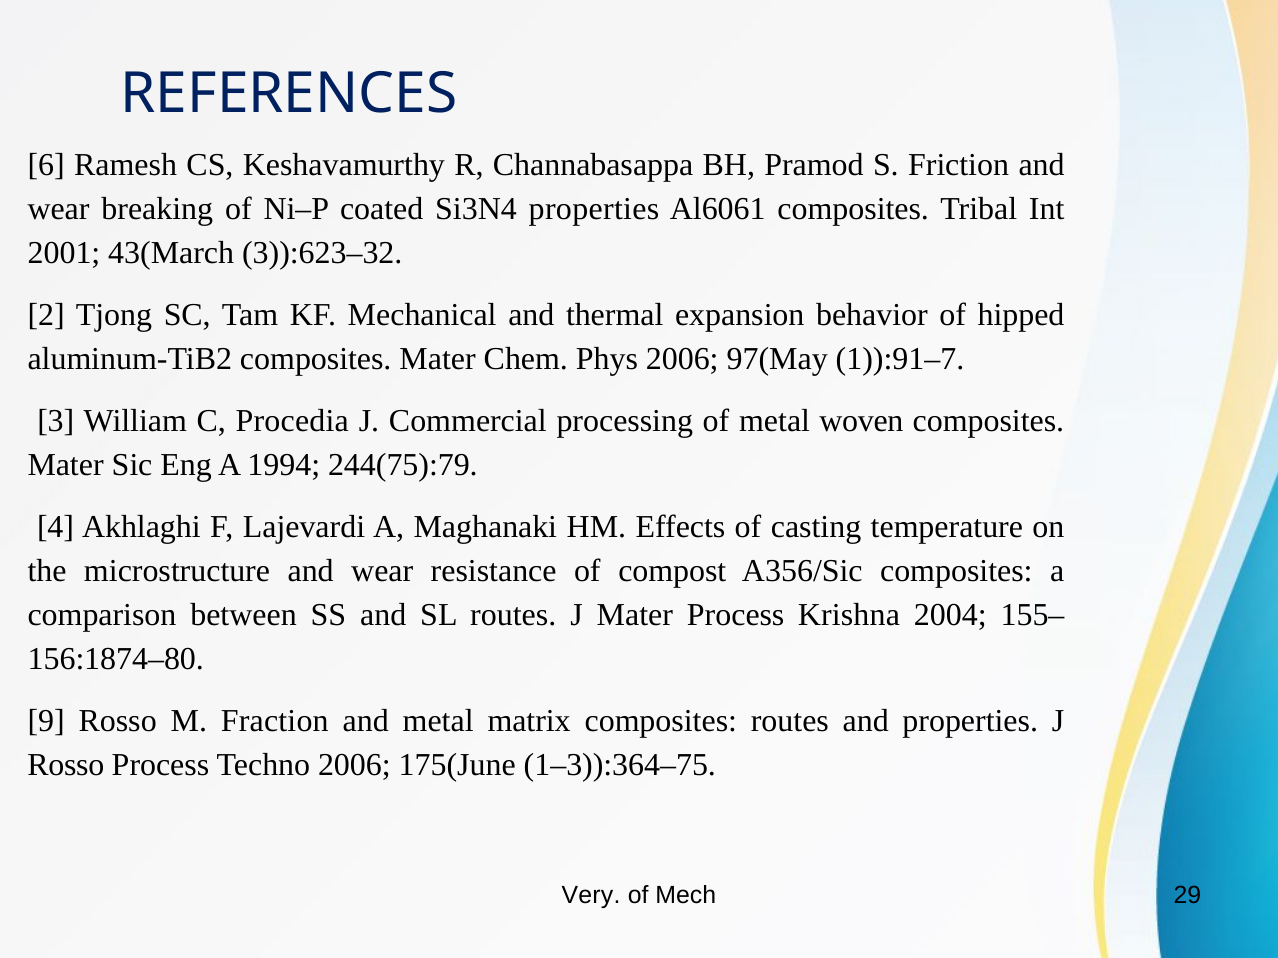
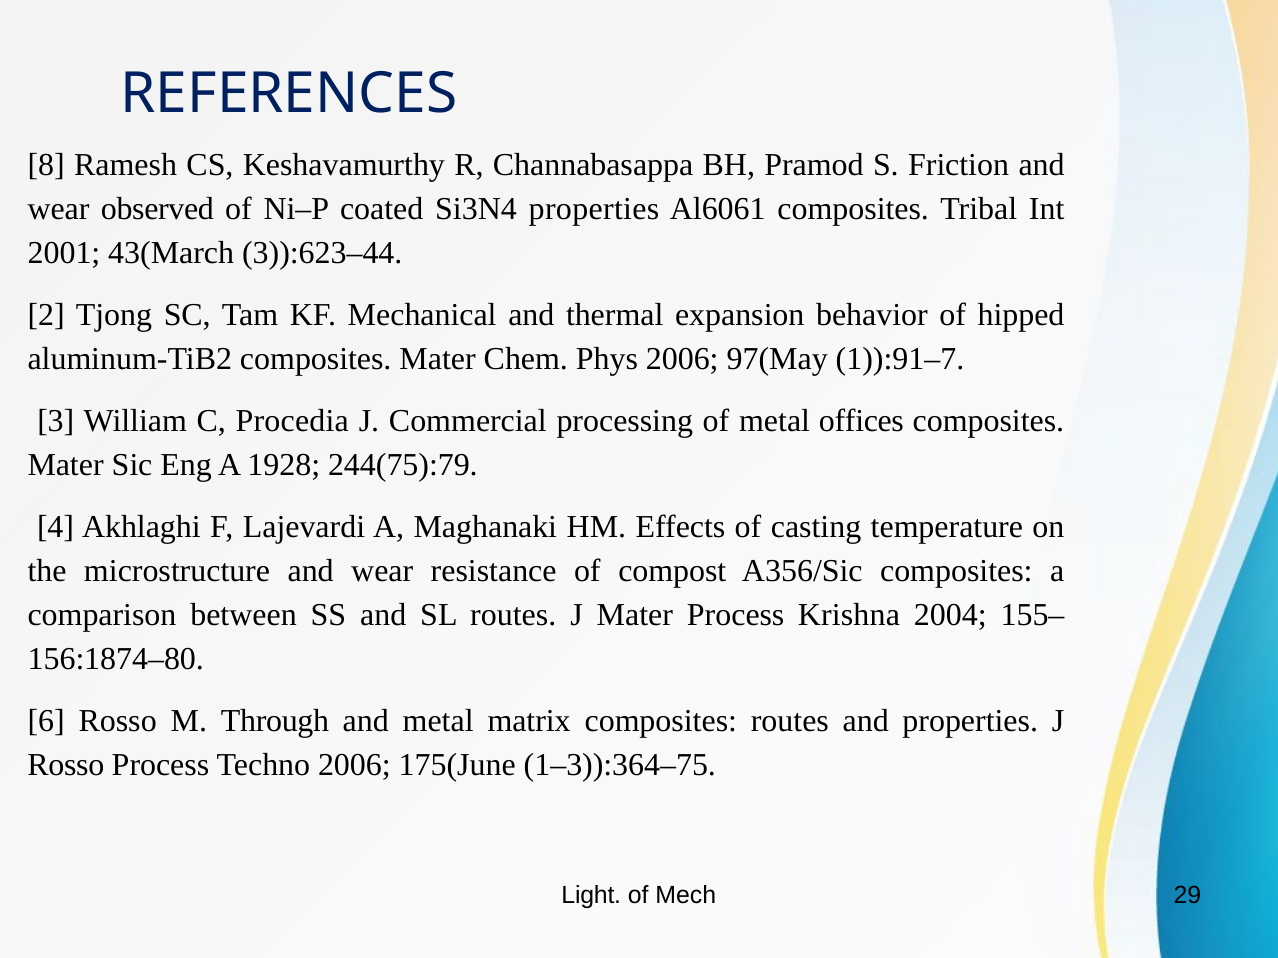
6: 6 -> 8
breaking: breaking -> observed
3)):623–32: 3)):623–32 -> 3)):623–44
woven: woven -> offices
1994: 1994 -> 1928
9: 9 -> 6
Fraction: Fraction -> Through
Very: Very -> Light
